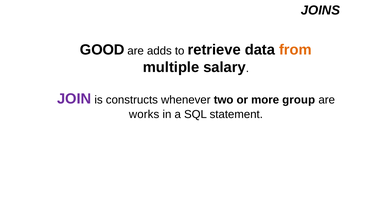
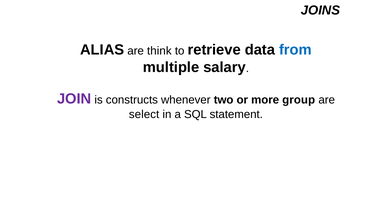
GOOD: GOOD -> ALIAS
adds: adds -> think
from colour: orange -> blue
works: works -> select
